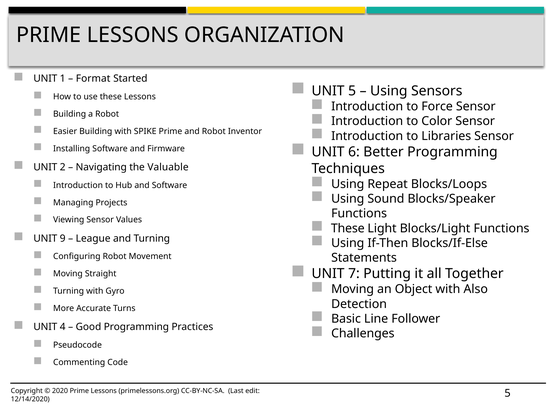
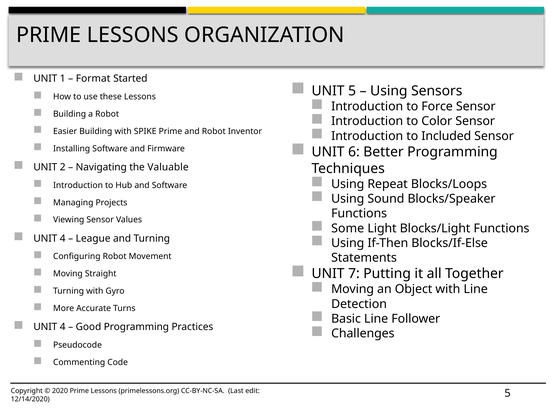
Libraries: Libraries -> Included
These at (348, 228): These -> Some
9 at (63, 238): 9 -> 4
with Also: Also -> Line
